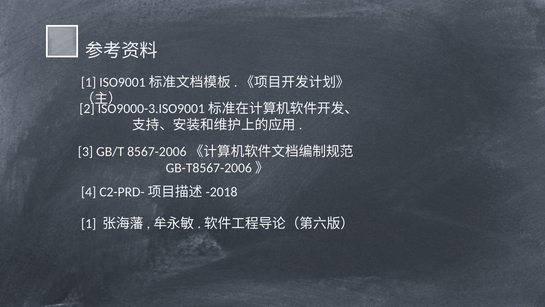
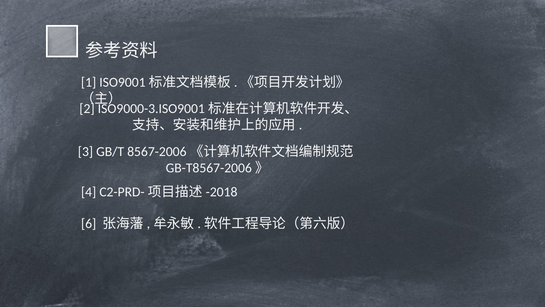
1 at (89, 223): 1 -> 6
